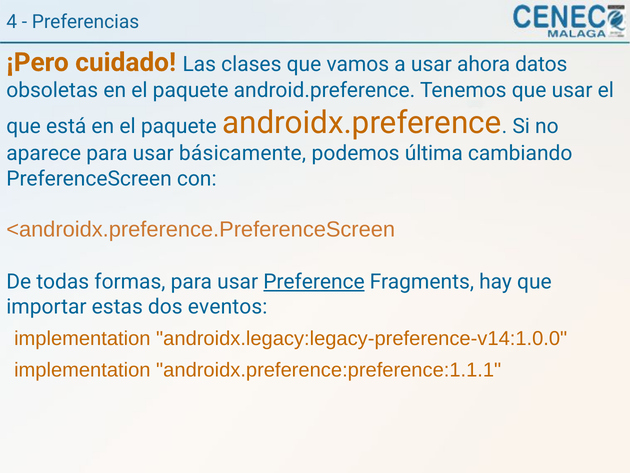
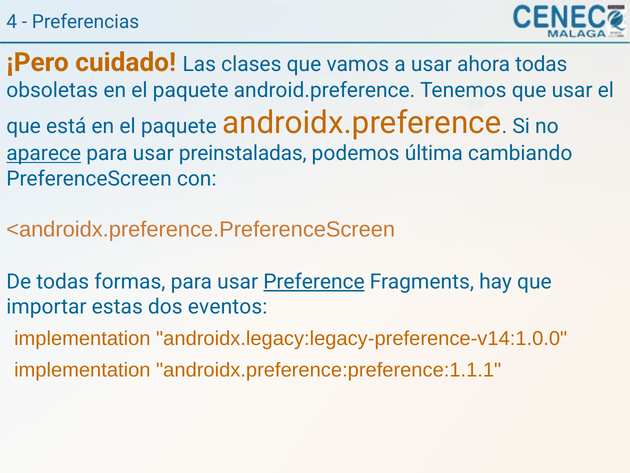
ahora datos: datos -> todas
aparece underline: none -> present
básicamente: básicamente -> preinstaladas
